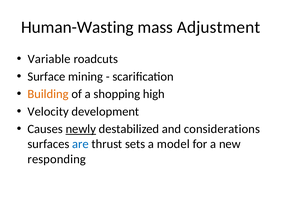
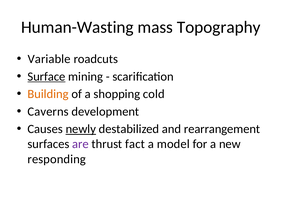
Adjustment: Adjustment -> Topography
Surface underline: none -> present
high: high -> cold
Velocity: Velocity -> Caverns
considerations: considerations -> rearrangement
are colour: blue -> purple
sets: sets -> fact
